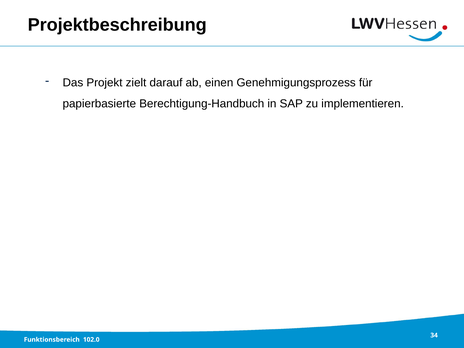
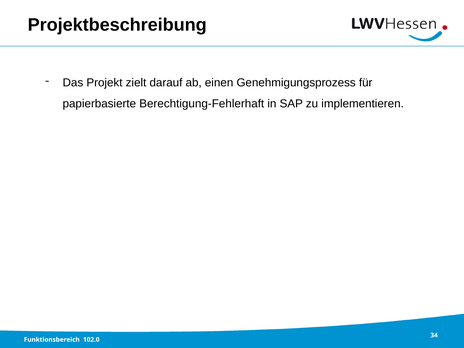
Berechtigung-Handbuch: Berechtigung-Handbuch -> Berechtigung-Fehlerhaft
